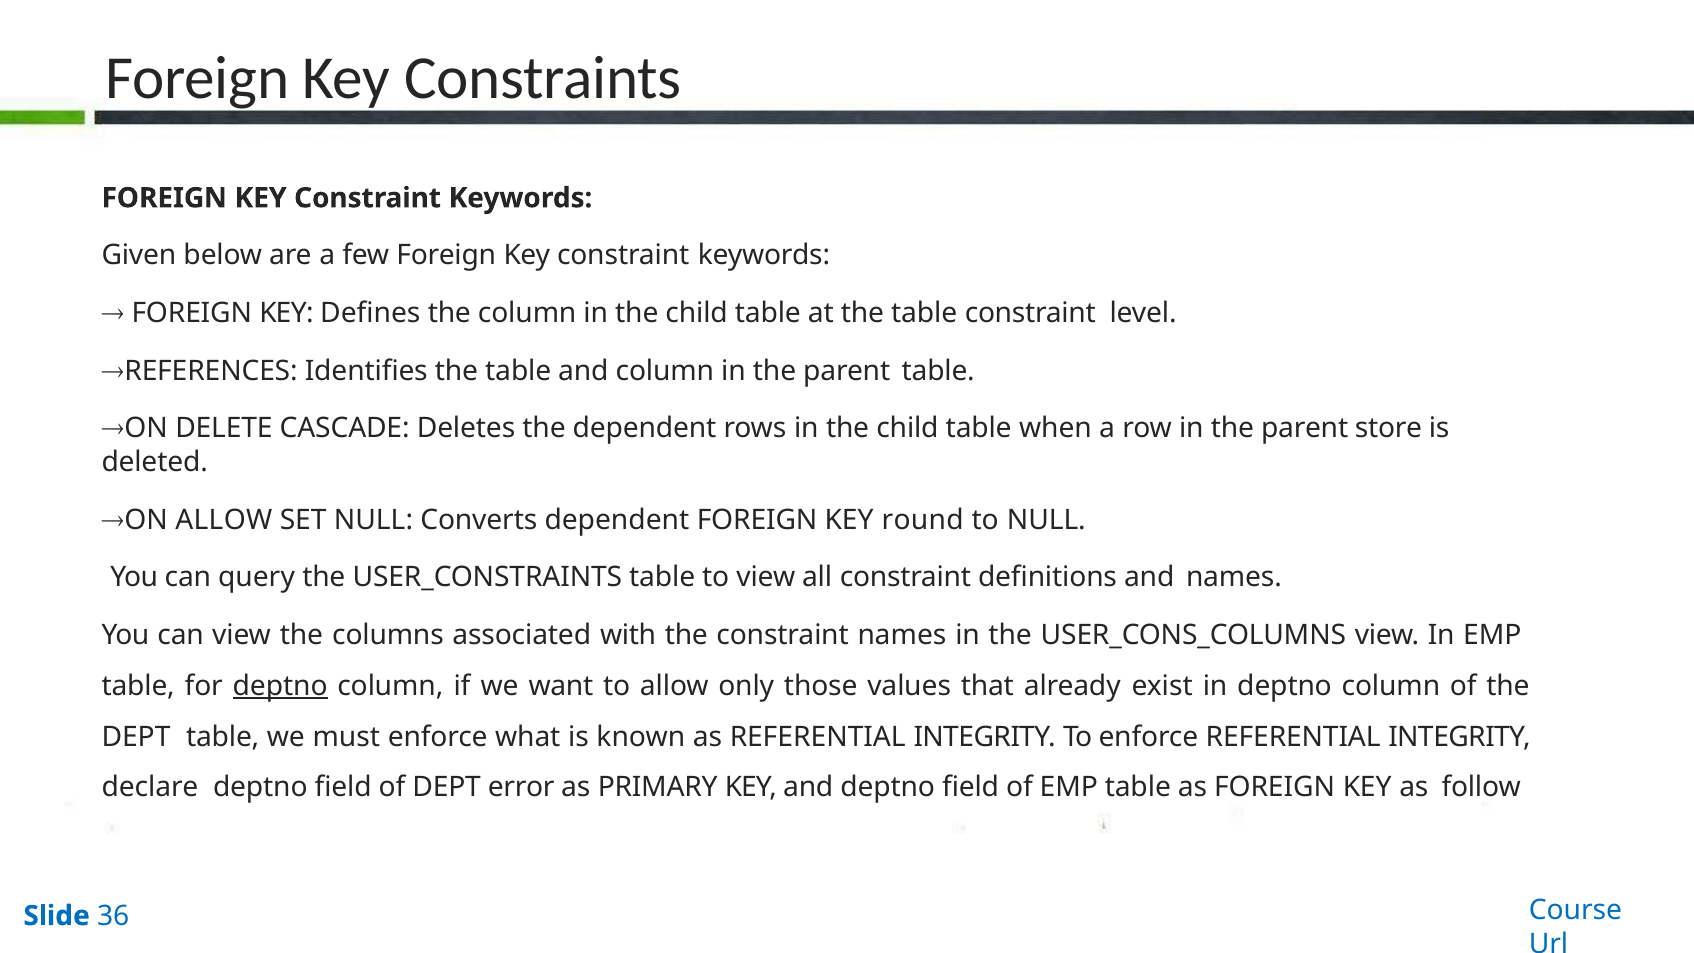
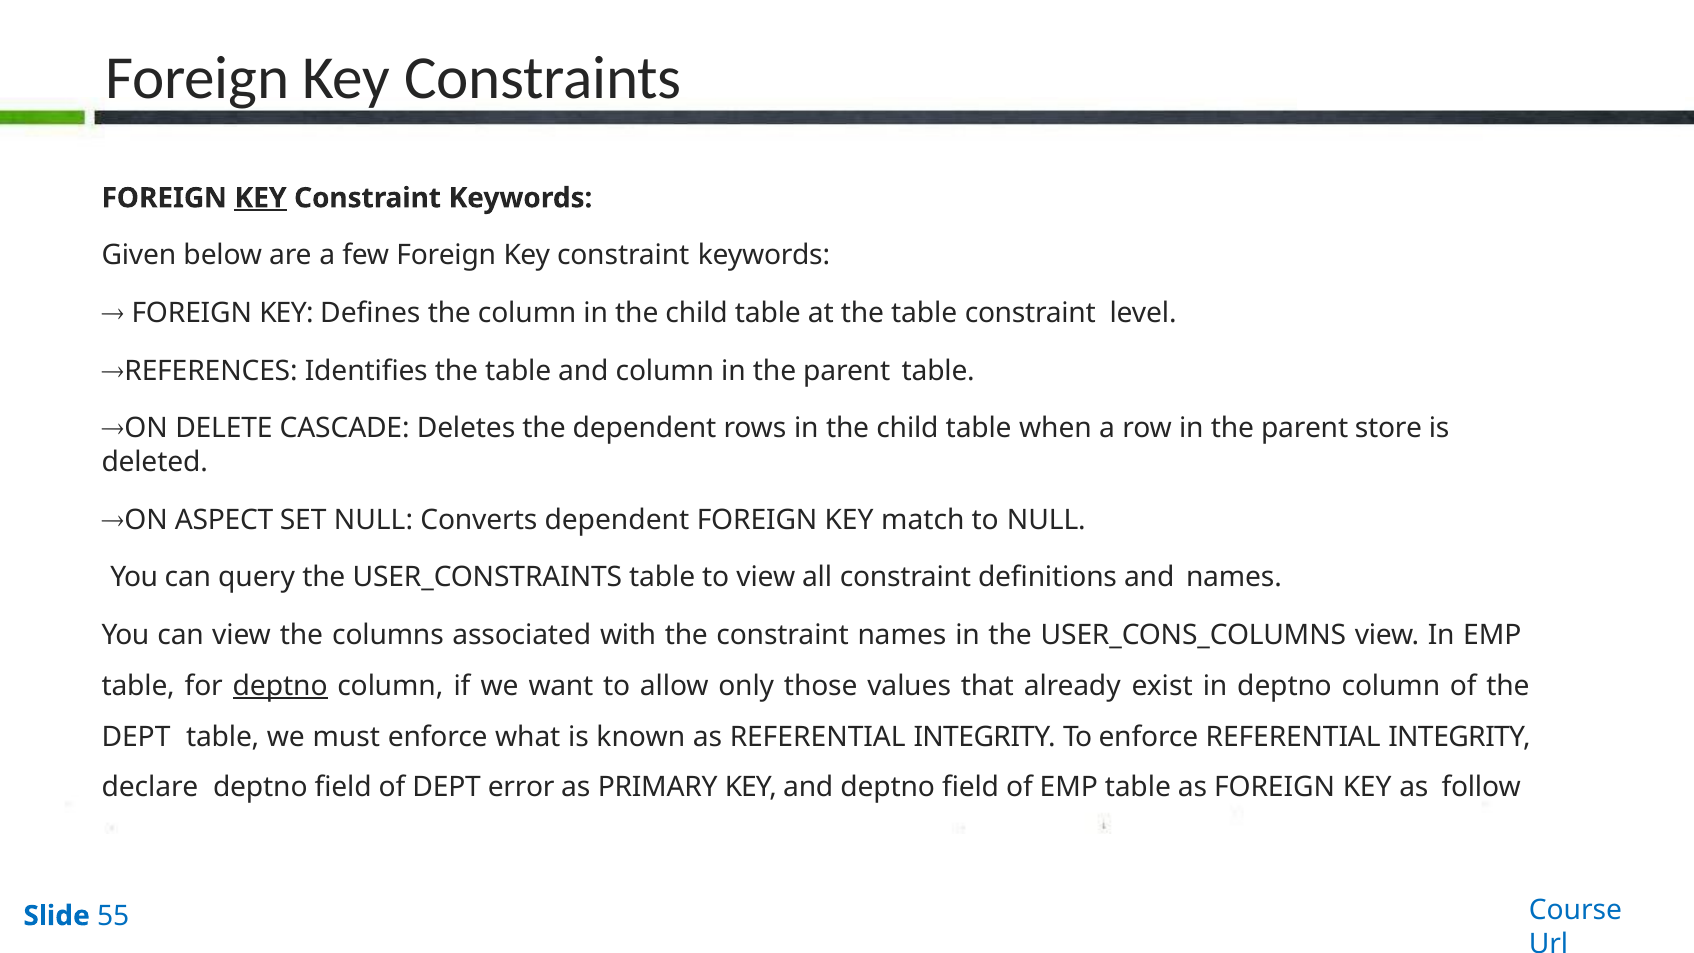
KEY at (261, 198) underline: none -> present
ON ALLOW: ALLOW -> ASPECT
round: round -> match
36: 36 -> 55
